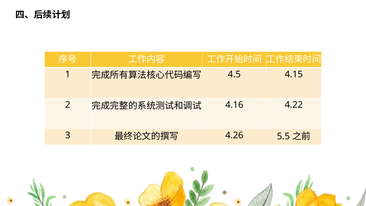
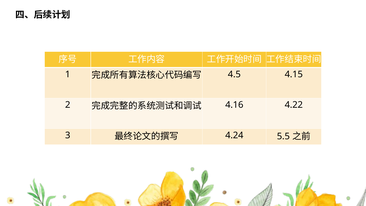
4.26: 4.26 -> 4.24
